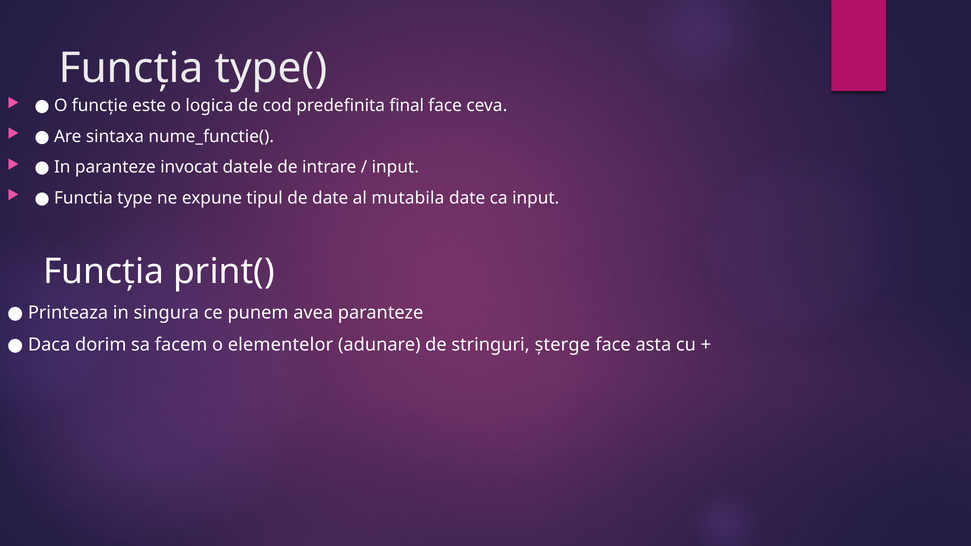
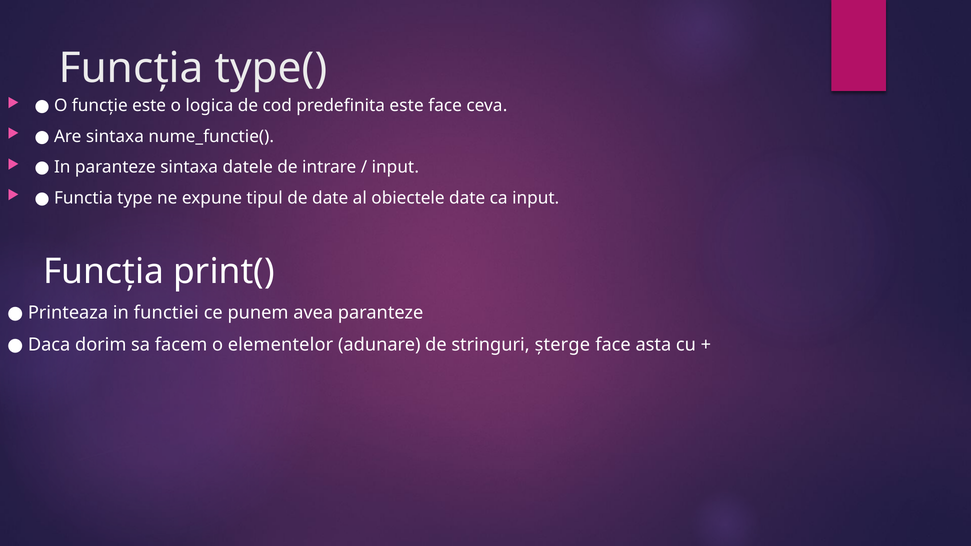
predefinita final: final -> este
paranteze invocat: invocat -> sintaxa
mutabila: mutabila -> obiectele
singura: singura -> functiei
